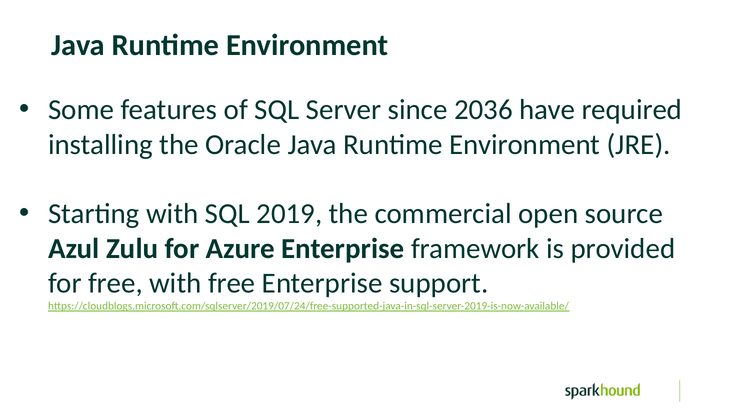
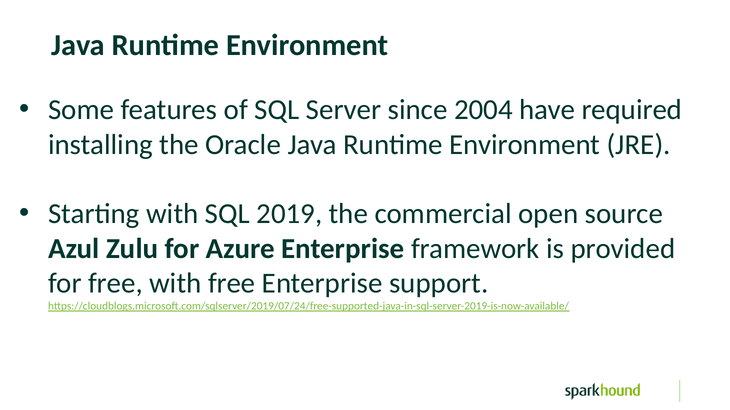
2036: 2036 -> 2004
